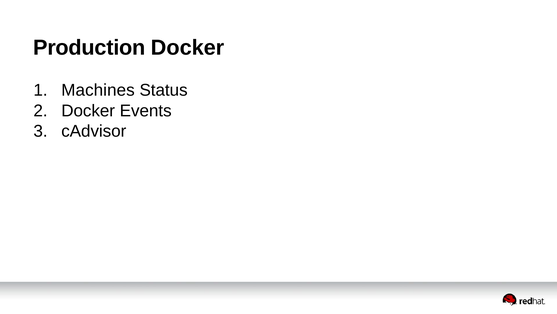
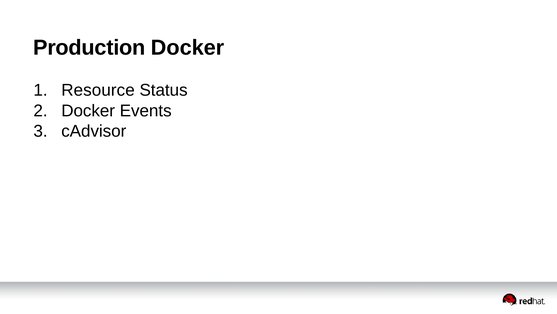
Machines: Machines -> Resource
